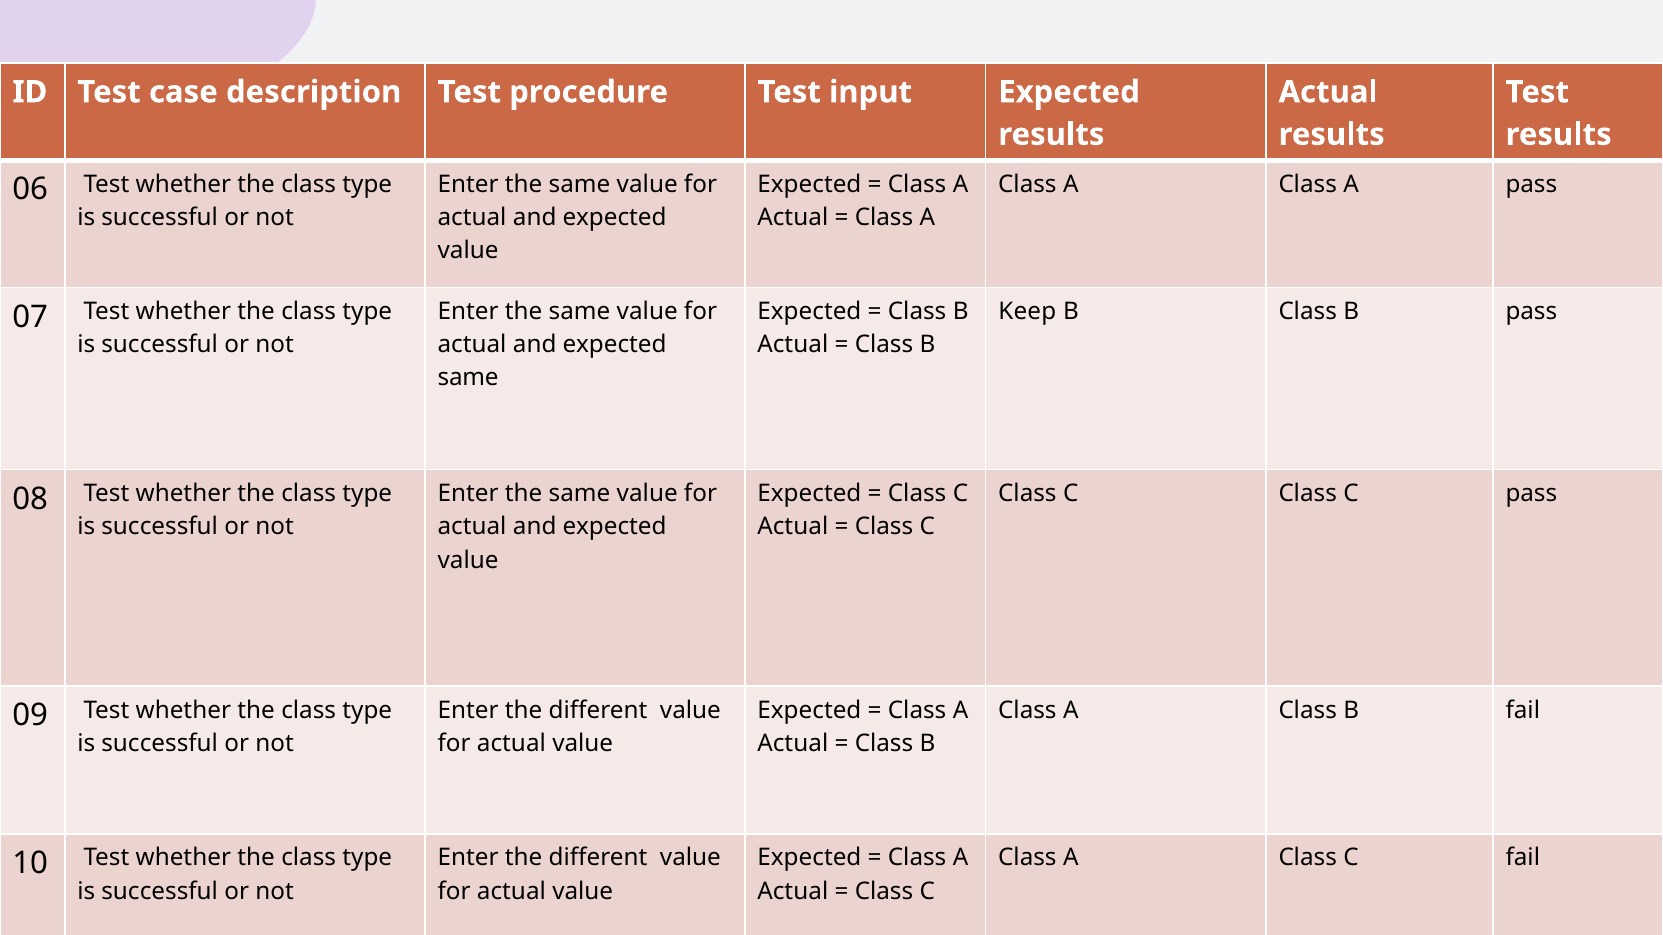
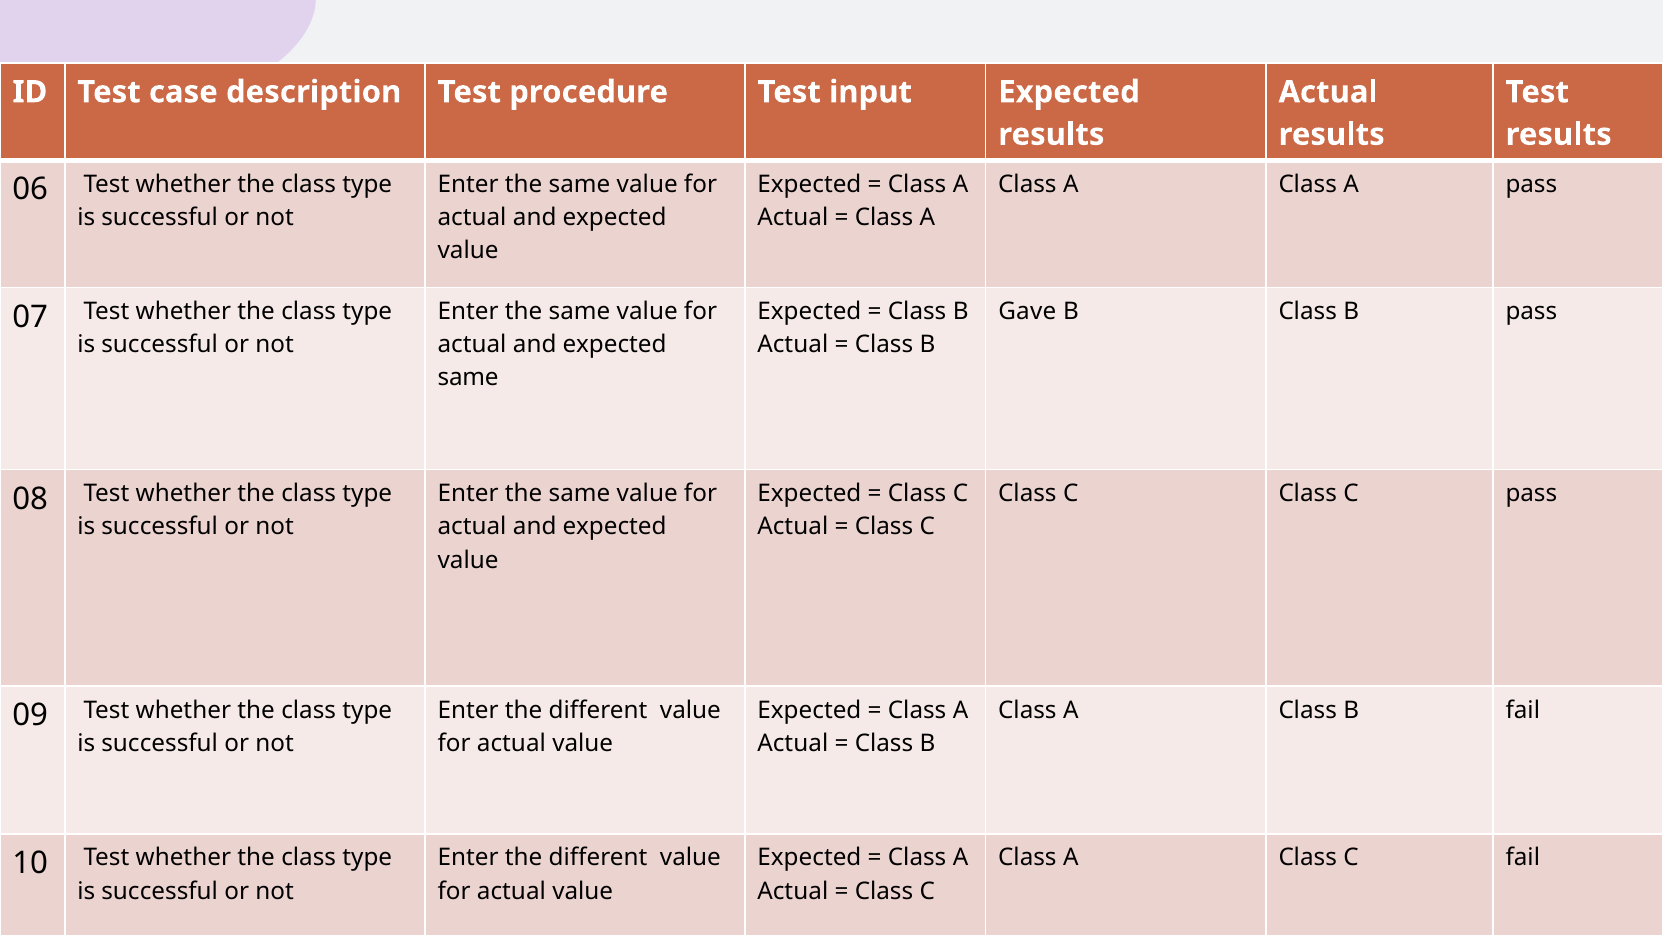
Keep: Keep -> Gave
